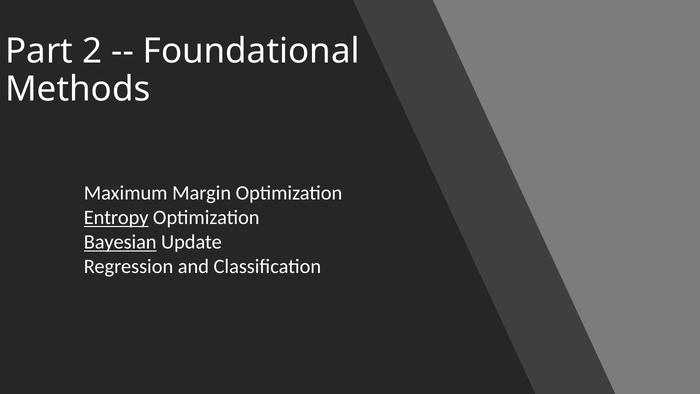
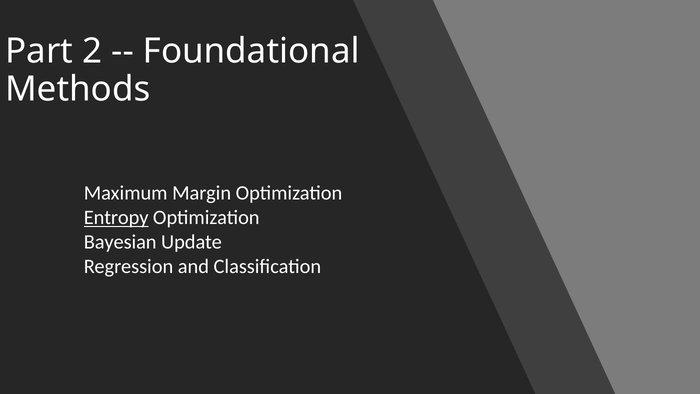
Bayesian underline: present -> none
